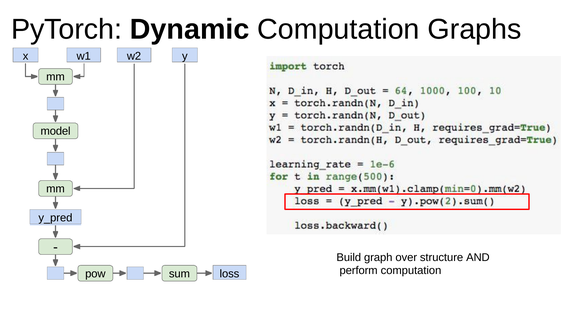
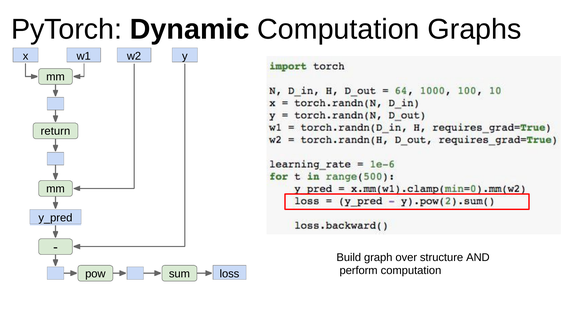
model: model -> return
